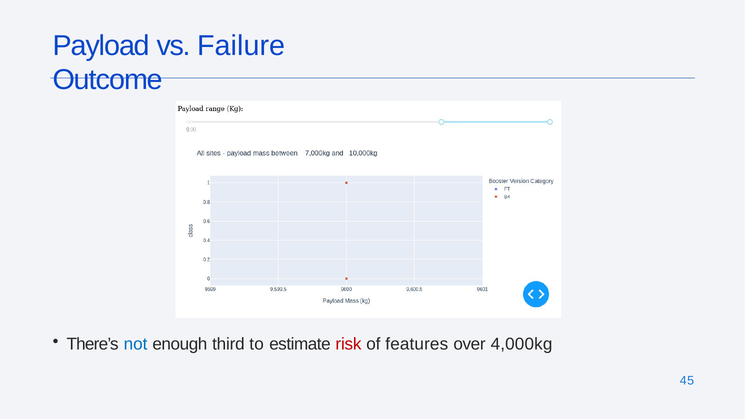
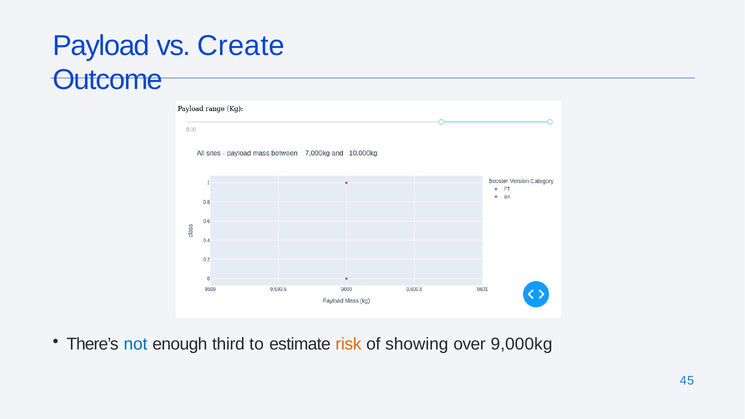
Failure: Failure -> Create
risk colour: red -> orange
features: features -> showing
4,000kg: 4,000kg -> 9,000kg
